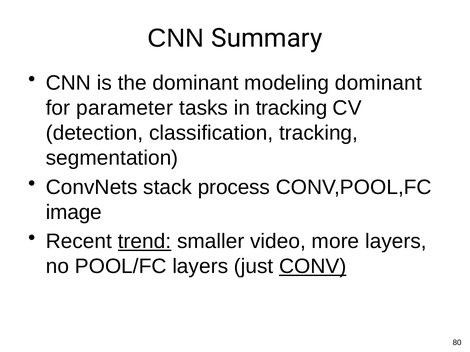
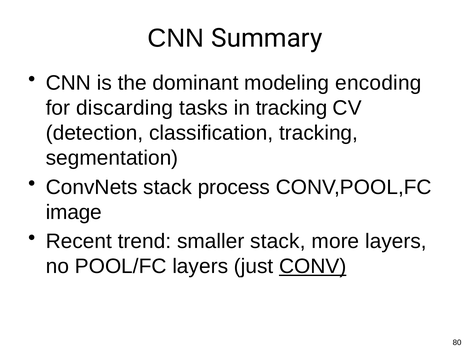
modeling dominant: dominant -> encoding
parameter: parameter -> discarding
trend underline: present -> none
smaller video: video -> stack
